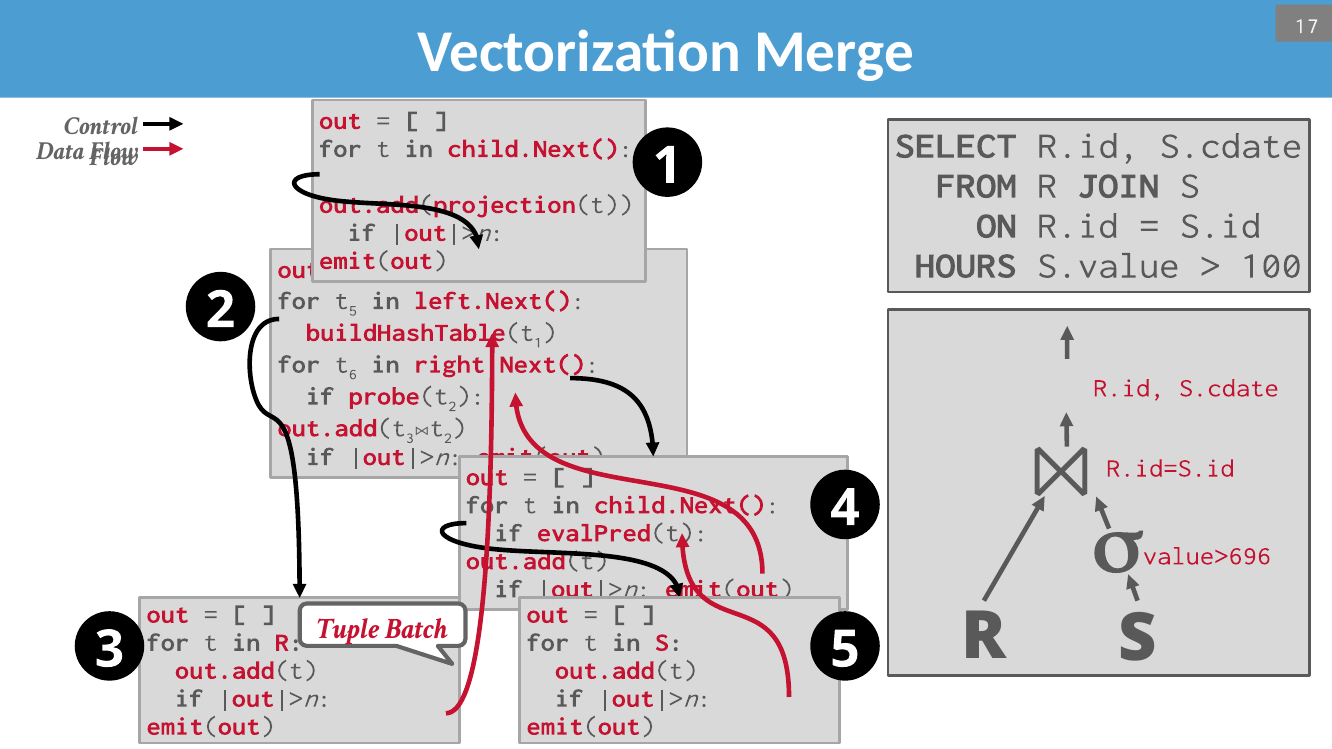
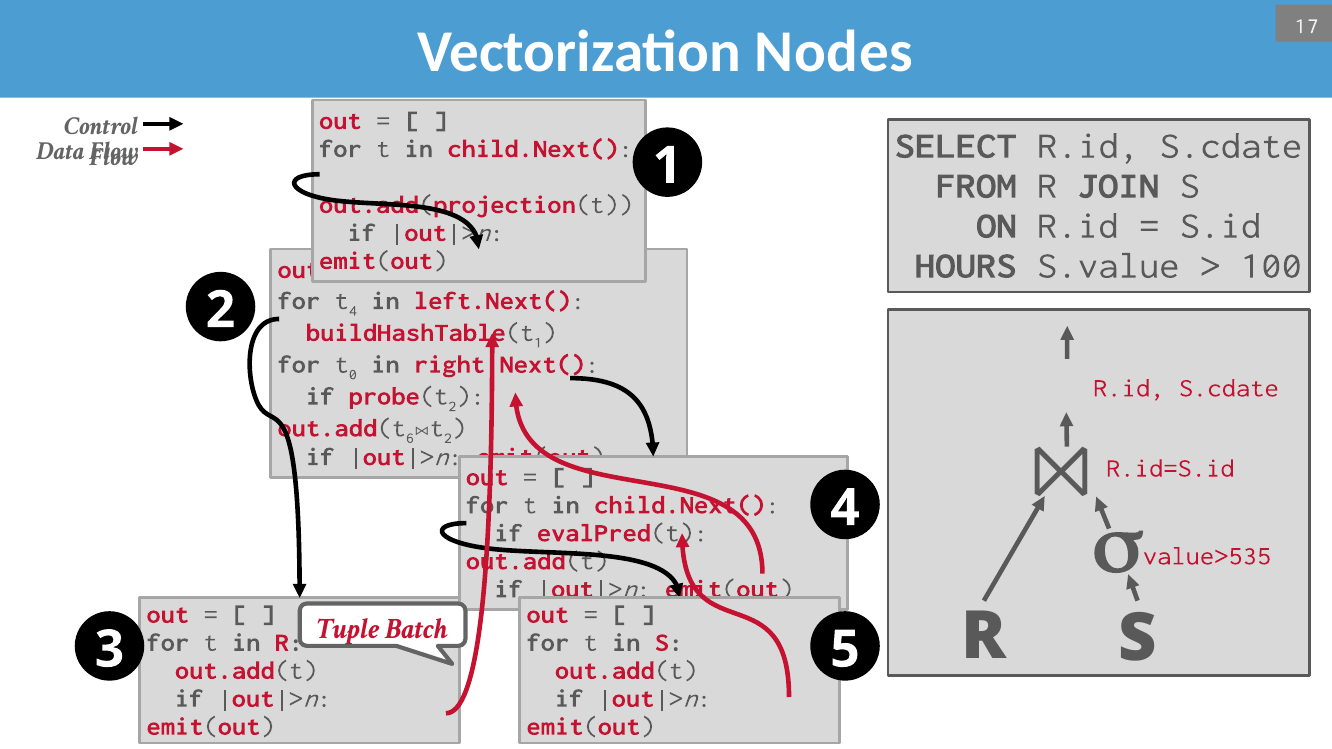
Merge: Merge -> Nodes
t 5: 5 -> 4
6: 6 -> 0
out.add(t 3: 3 -> 6
value>696: value>696 -> value>535
